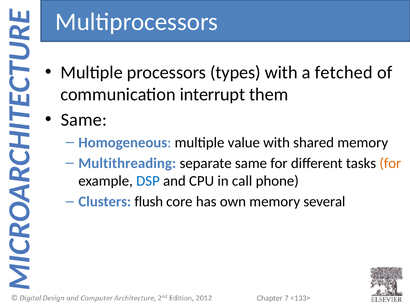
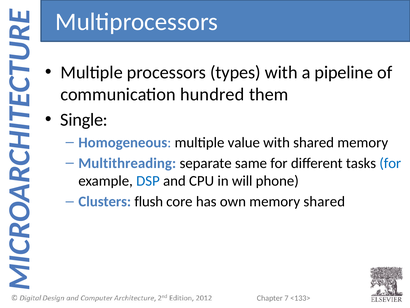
fetched: fetched -> pipeline
interrupt: interrupt -> hundred
Same at (84, 120): Same -> Single
for at (390, 163) colour: orange -> blue
call: call -> will
memory several: several -> shared
